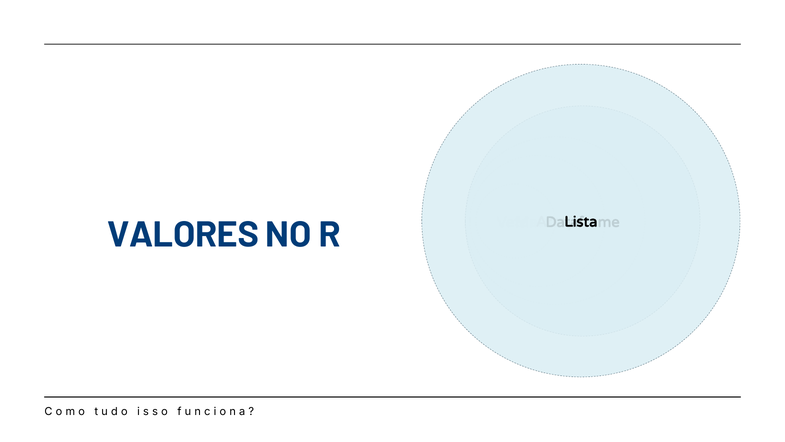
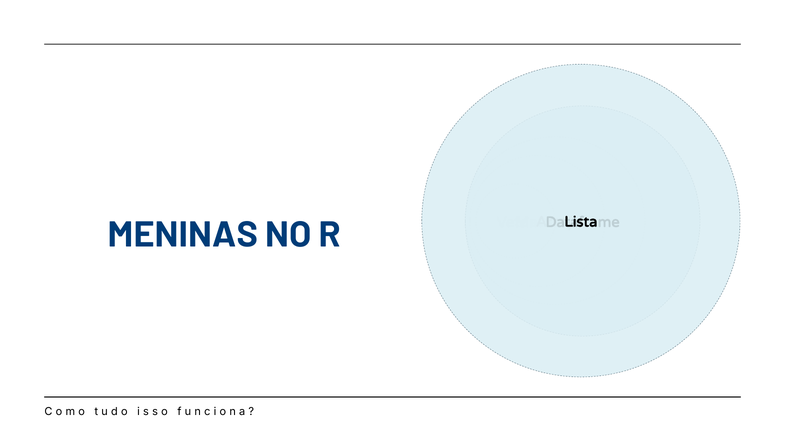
VALORES: VALORES -> MENINAS
